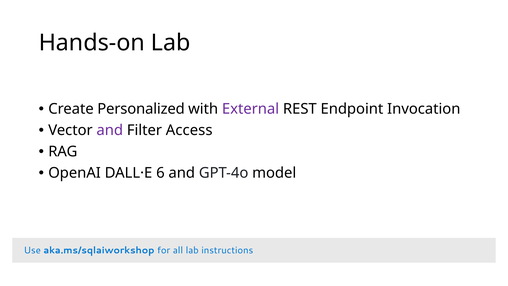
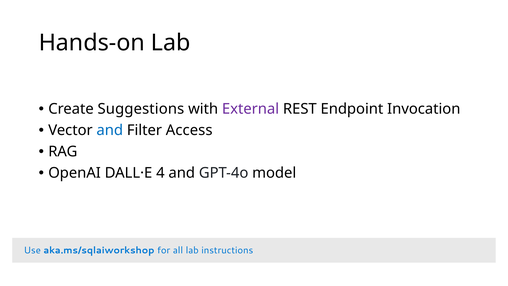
Personalized: Personalized -> Suggestions
and at (110, 130) colour: purple -> blue
6: 6 -> 4
